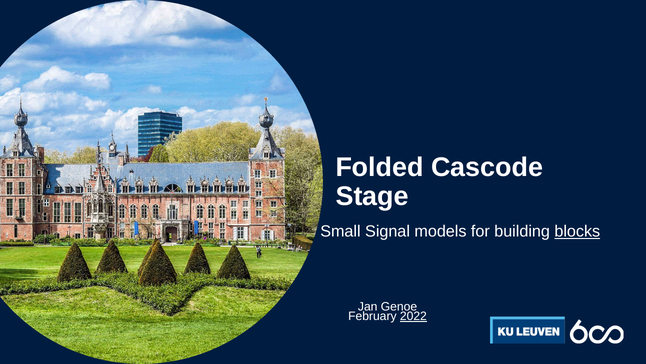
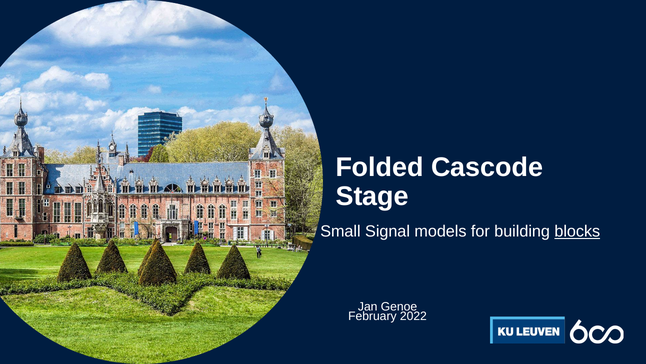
2022 underline: present -> none
